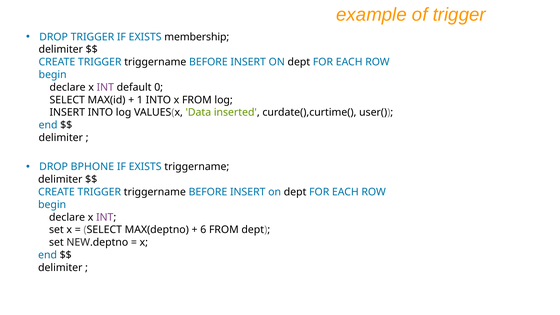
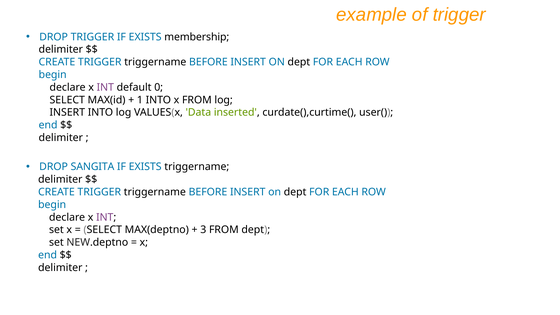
BPHONE: BPHONE -> SANGITA
6: 6 -> 3
